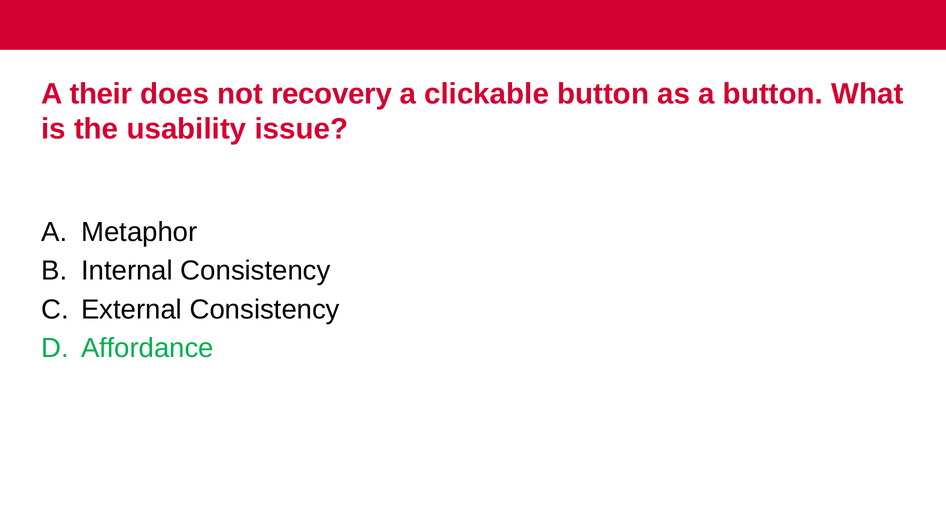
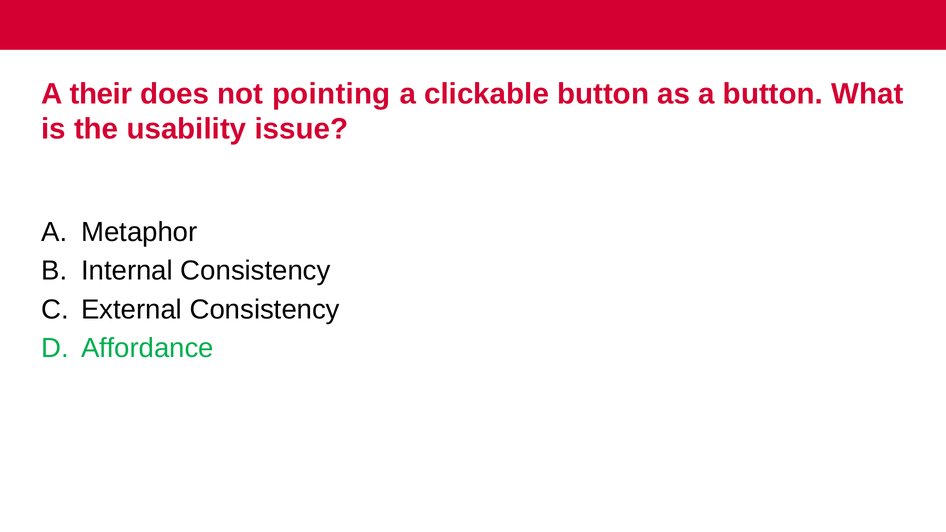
recovery: recovery -> pointing
